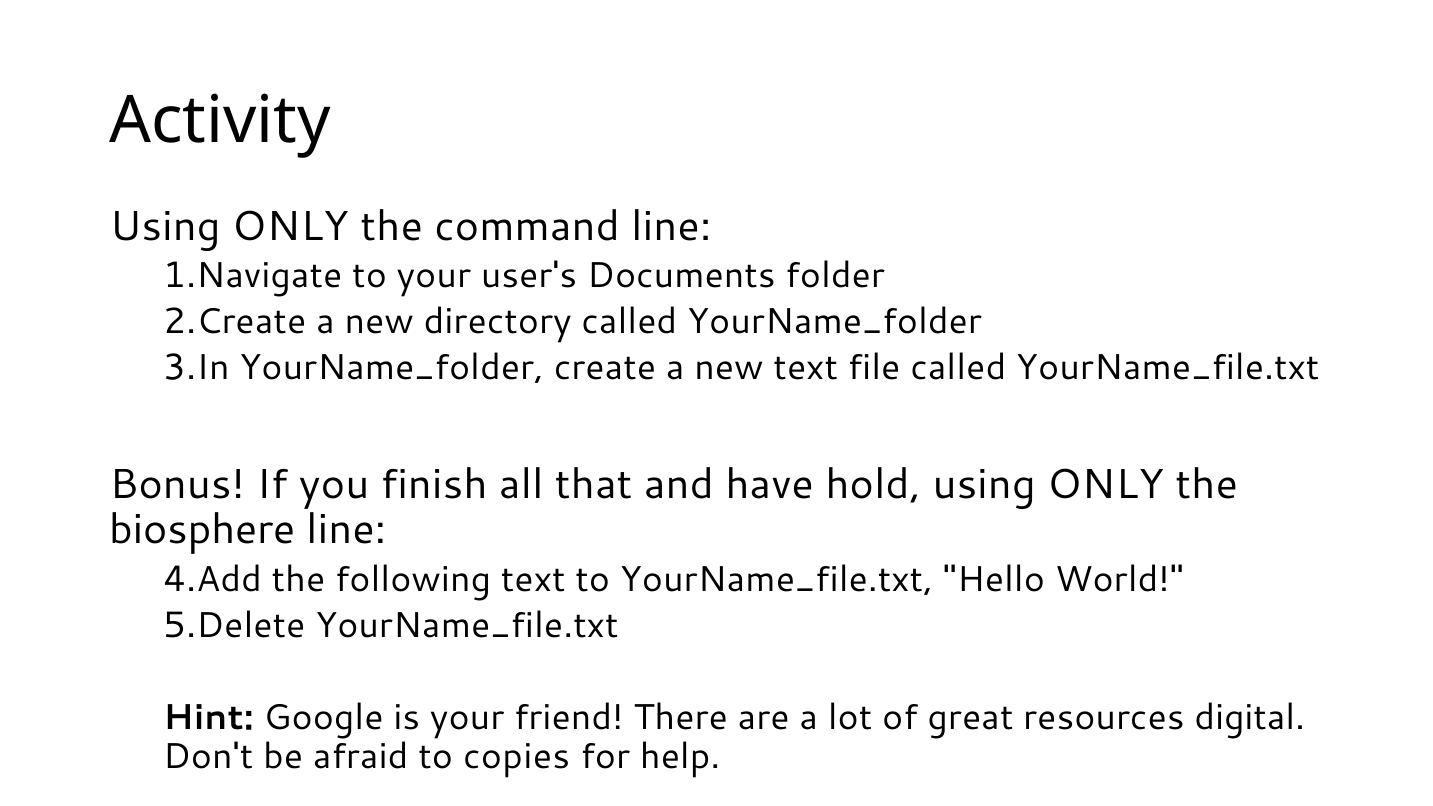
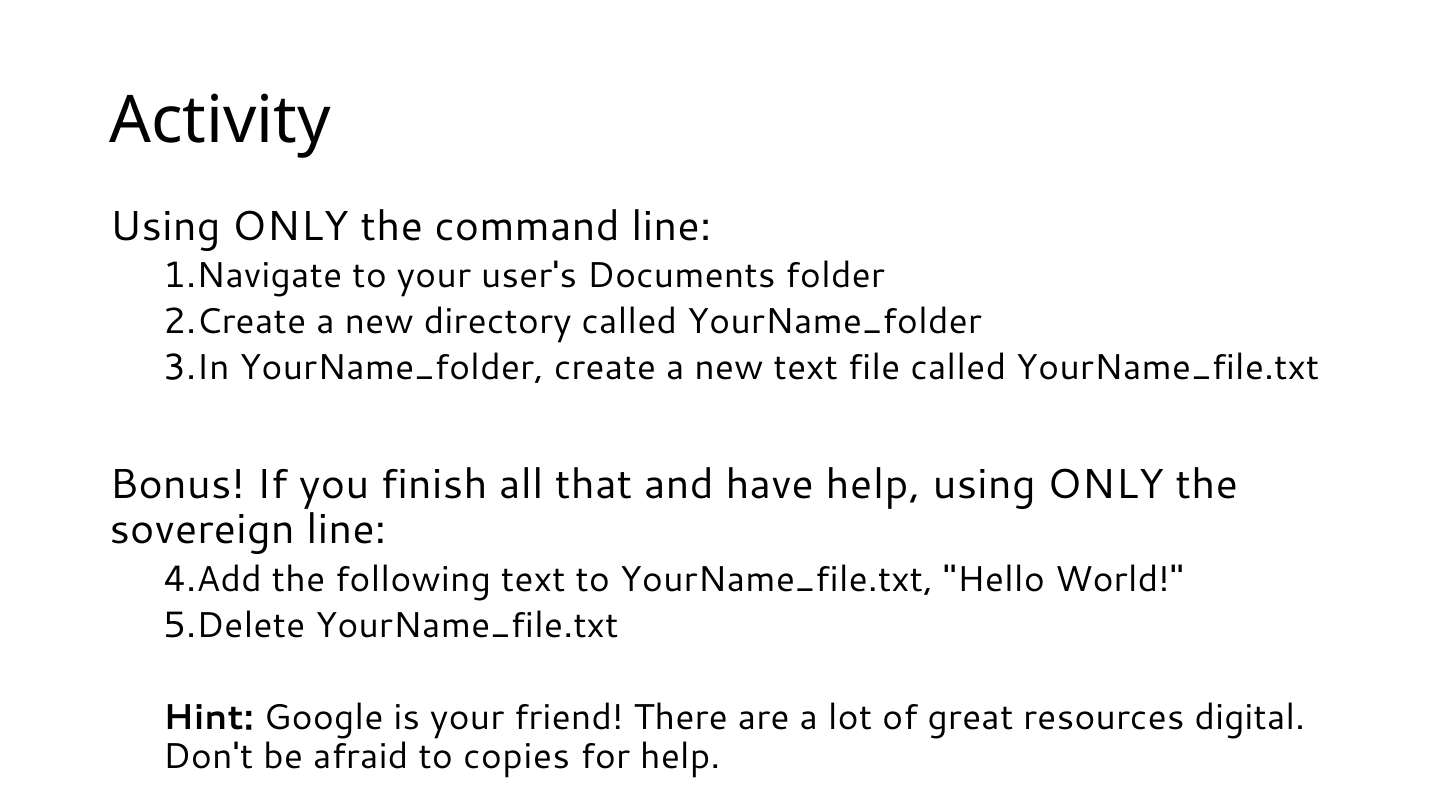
have hold: hold -> help
biosphere: biosphere -> sovereign
